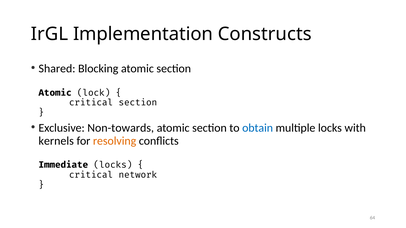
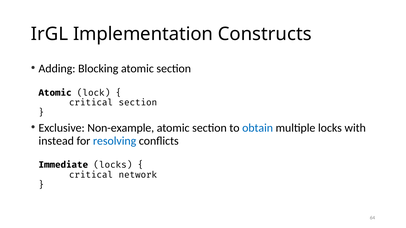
Shared: Shared -> Adding
Non-towards: Non-towards -> Non-example
kernels: kernels -> instead
resolving colour: orange -> blue
